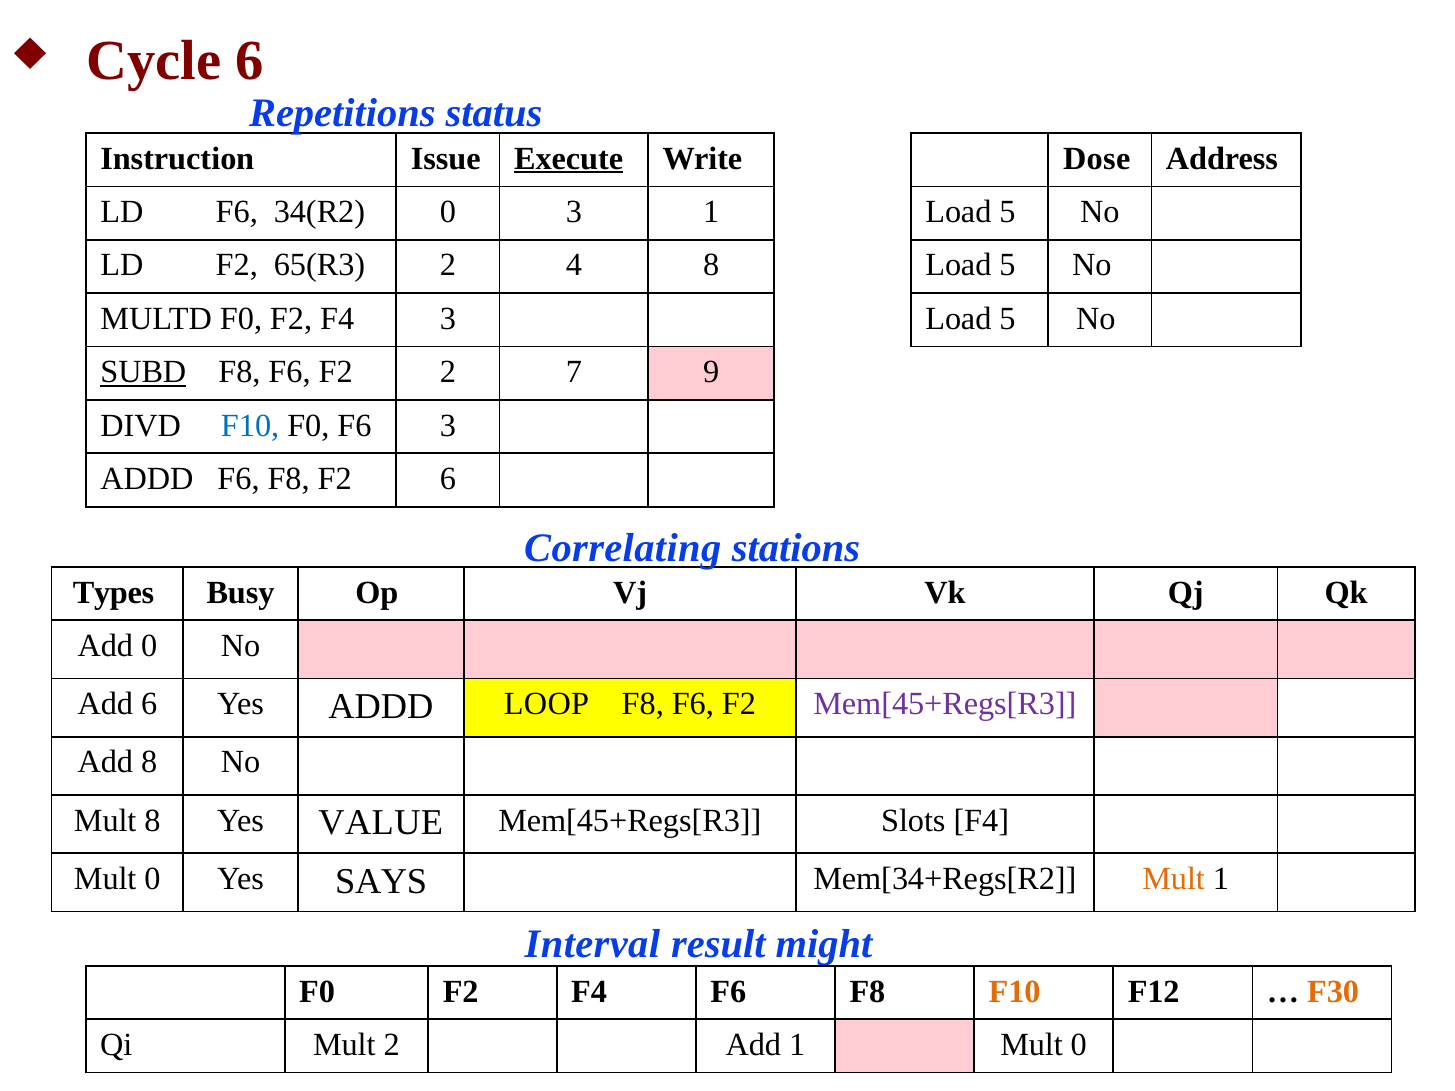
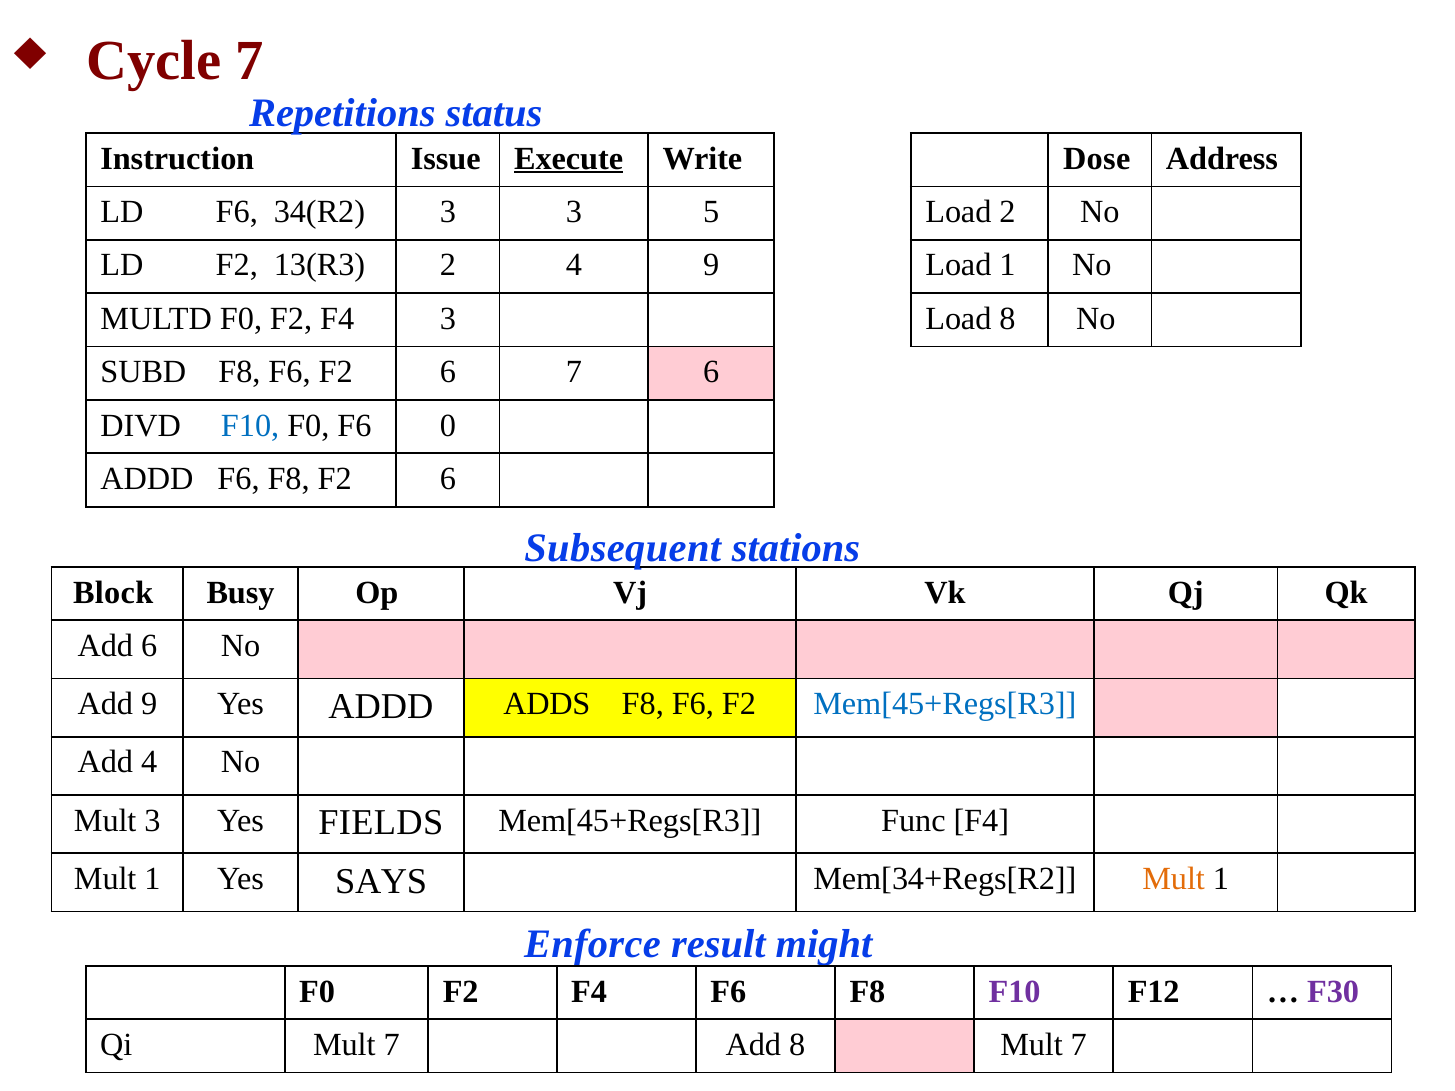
Cycle 6: 6 -> 7
34(R2 0: 0 -> 3
3 1: 1 -> 5
5 at (1008, 212): 5 -> 2
65(R3: 65(R3 -> 13(R3
4 8: 8 -> 9
5 at (1008, 265): 5 -> 1
5 at (1008, 319): 5 -> 8
SUBD underline: present -> none
F6 F2 2: 2 -> 6
7 9: 9 -> 6
F6 3: 3 -> 0
Correlating: Correlating -> Subsequent
Types: Types -> Block
Add 0: 0 -> 6
Add 6: 6 -> 9
LOOP: LOOP -> ADDS
Mem[45+Regs[R3 at (945, 704) colour: purple -> blue
Add 8: 8 -> 4
Mult 8: 8 -> 3
VALUE: VALUE -> FIELDS
Slots: Slots -> Func
0 at (152, 879): 0 -> 1
Interval: Interval -> Enforce
F10 at (1015, 992) colour: orange -> purple
F30 colour: orange -> purple
Qi Mult 2: 2 -> 7
Add 1: 1 -> 8
0 at (1079, 1045): 0 -> 7
